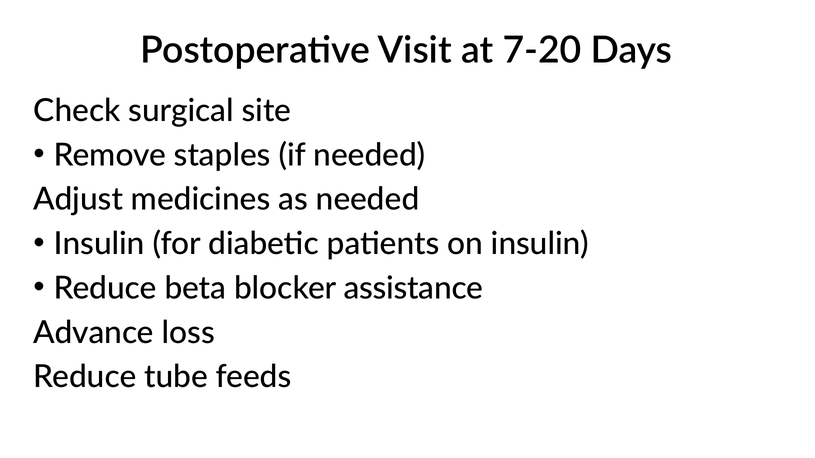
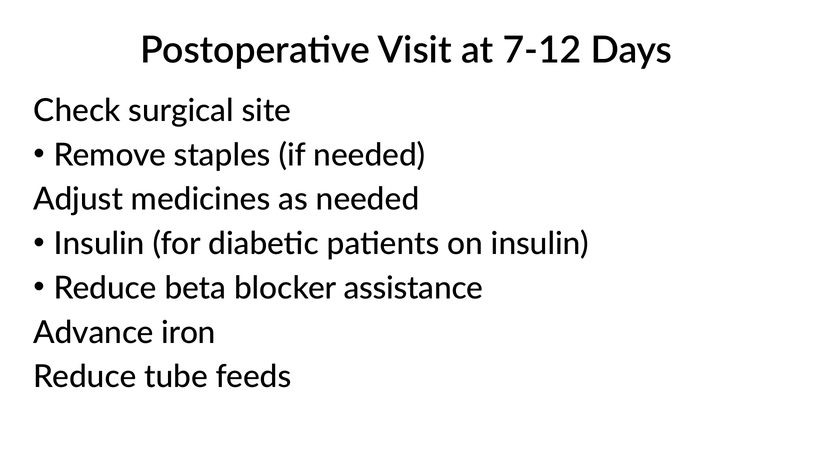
7-20: 7-20 -> 7-12
loss: loss -> iron
